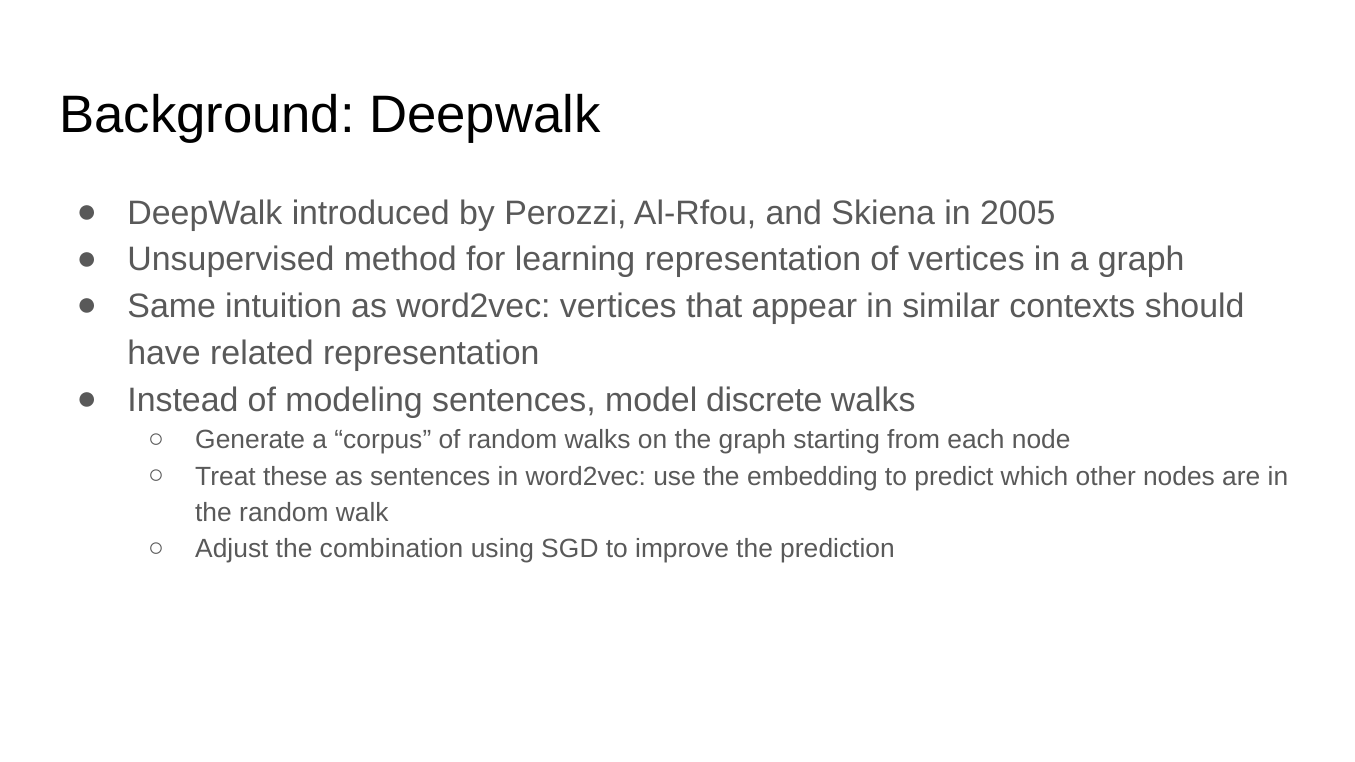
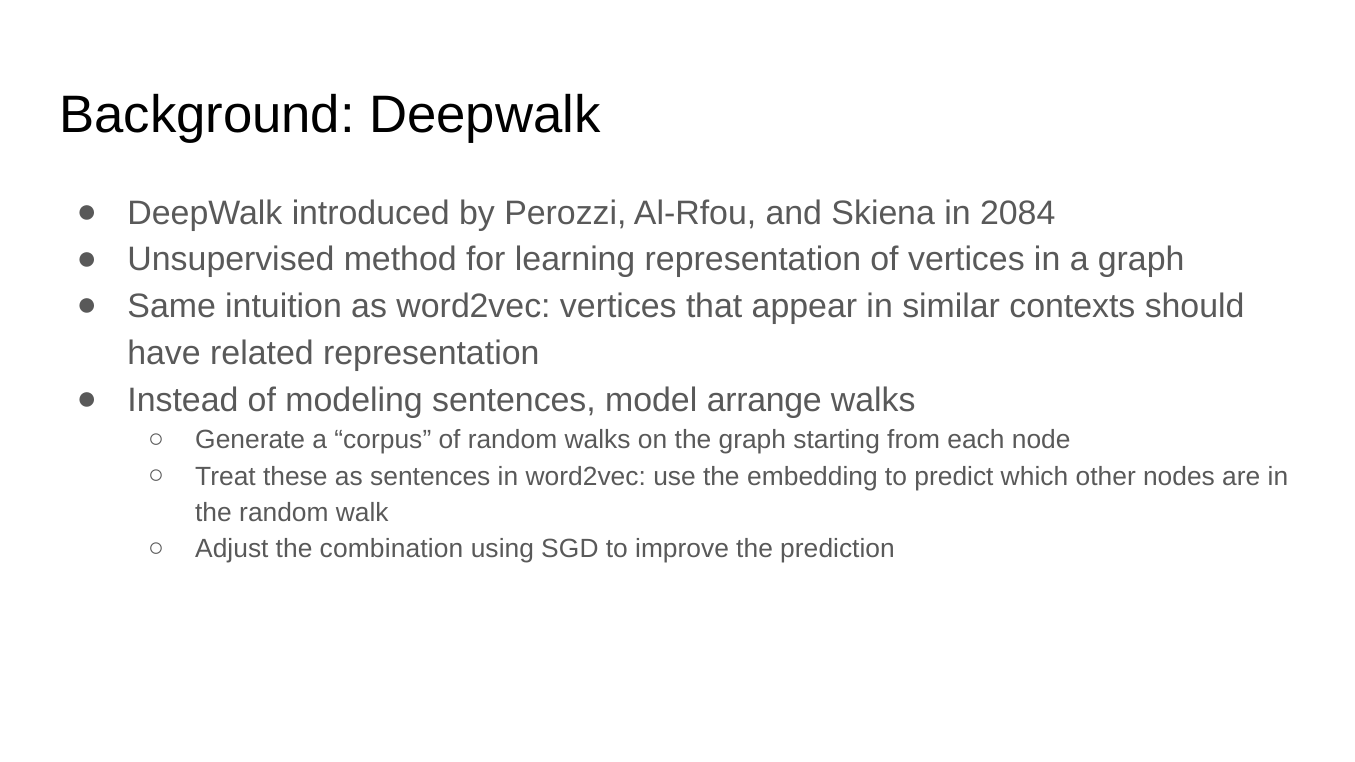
2005: 2005 -> 2084
discrete: discrete -> arrange
